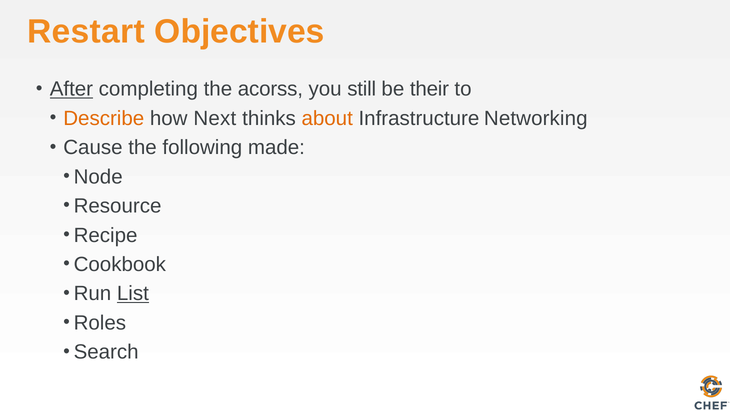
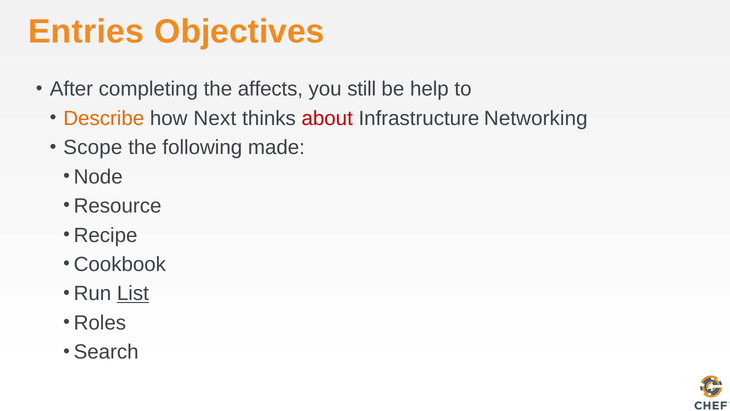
Restart: Restart -> Entries
After underline: present -> none
acorss: acorss -> affects
their: their -> help
about colour: orange -> red
Cause: Cause -> Scope
